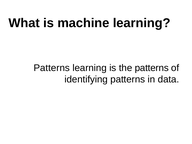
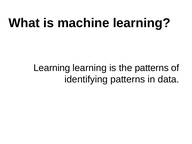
Patterns at (52, 68): Patterns -> Learning
